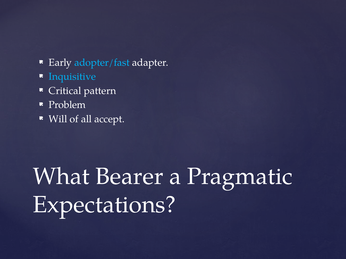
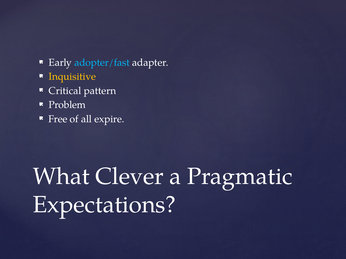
Inquisitive colour: light blue -> yellow
Will: Will -> Free
accept: accept -> expire
Bearer: Bearer -> Clever
